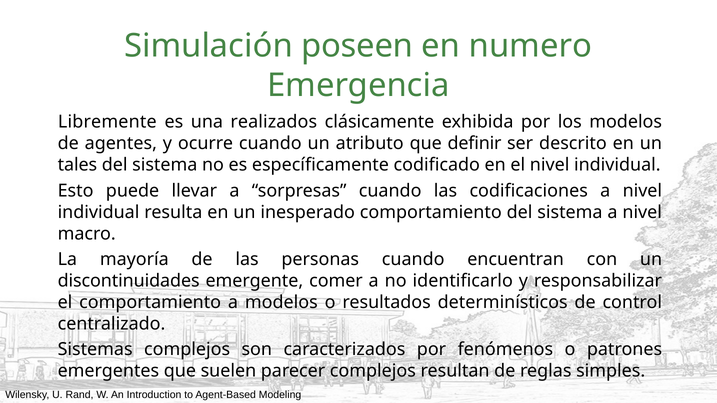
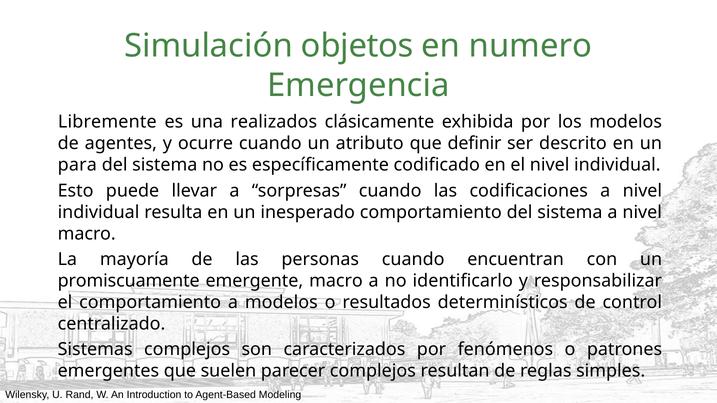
poseen: poseen -> objetos
tales: tales -> para
discontinuidades: discontinuidades -> promiscuamente
emergente comer: comer -> macro
